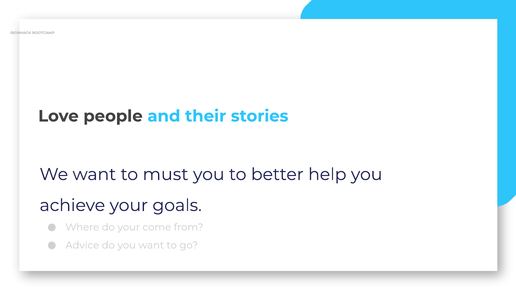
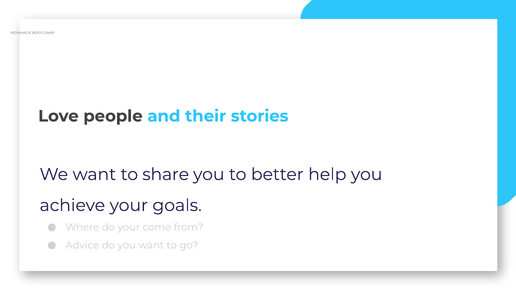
must: must -> share
